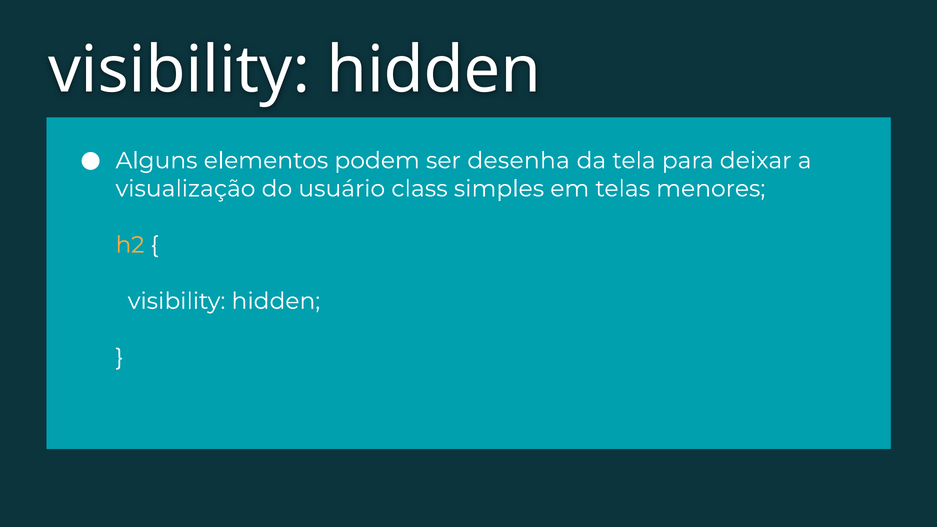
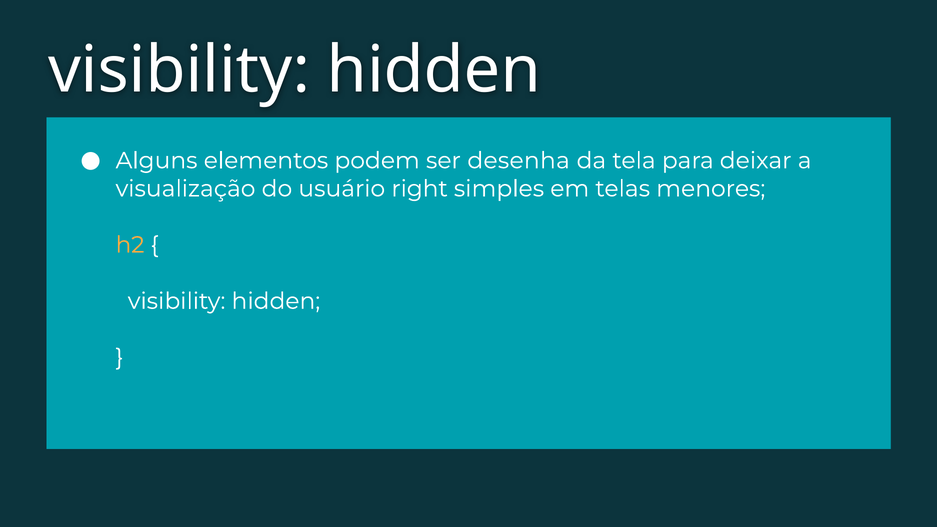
class: class -> right
